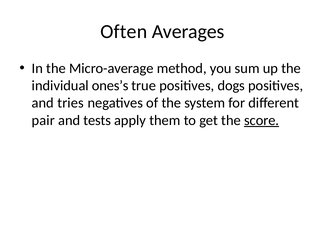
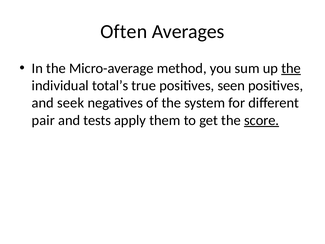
the at (291, 68) underline: none -> present
ones’s: ones’s -> total’s
dogs: dogs -> seen
tries: tries -> seek
